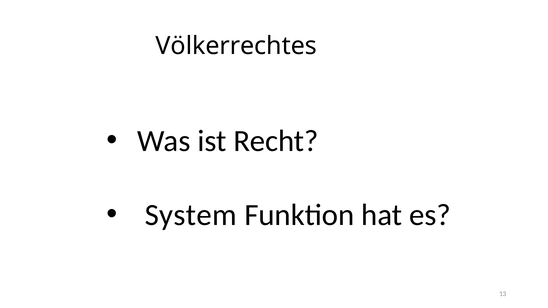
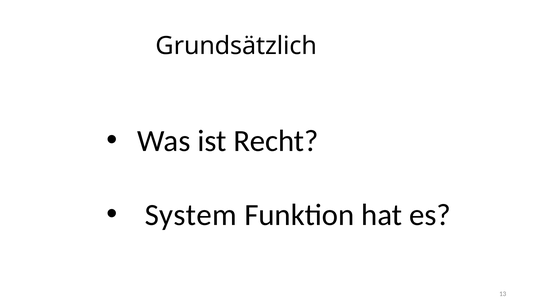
Völkerrechtes: Völkerrechtes -> Grundsätzlich
